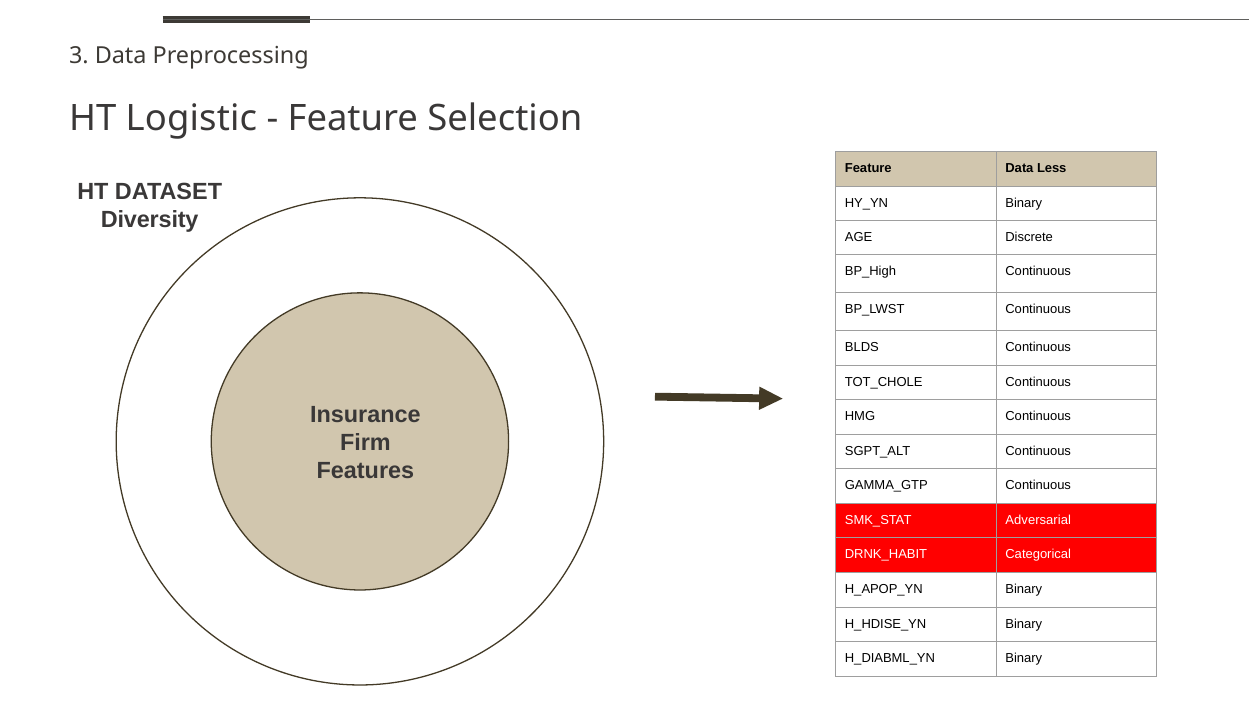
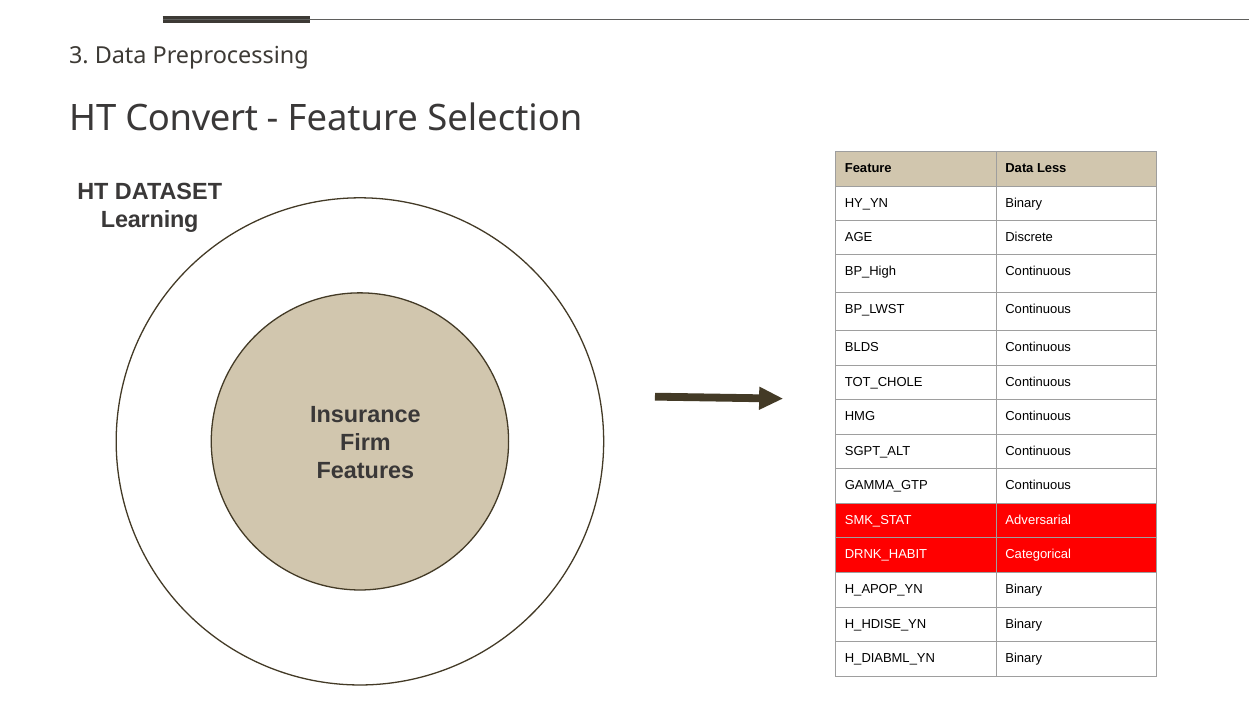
Logistic: Logistic -> Convert
Diversity: Diversity -> Learning
